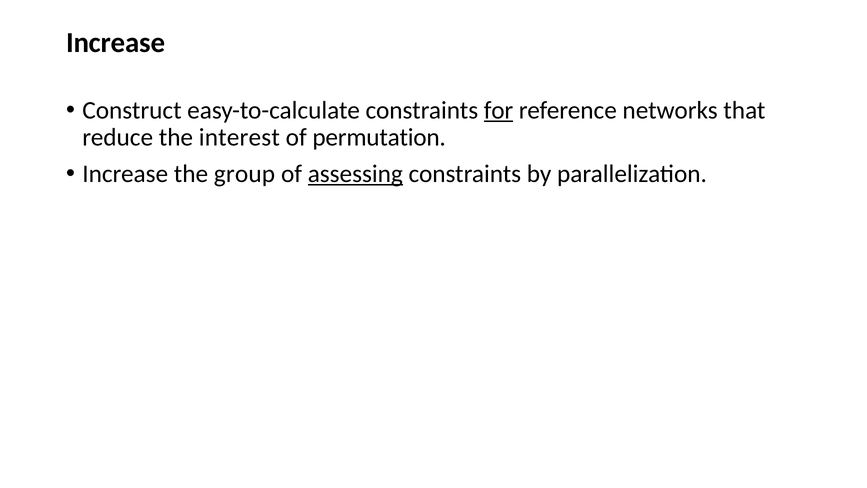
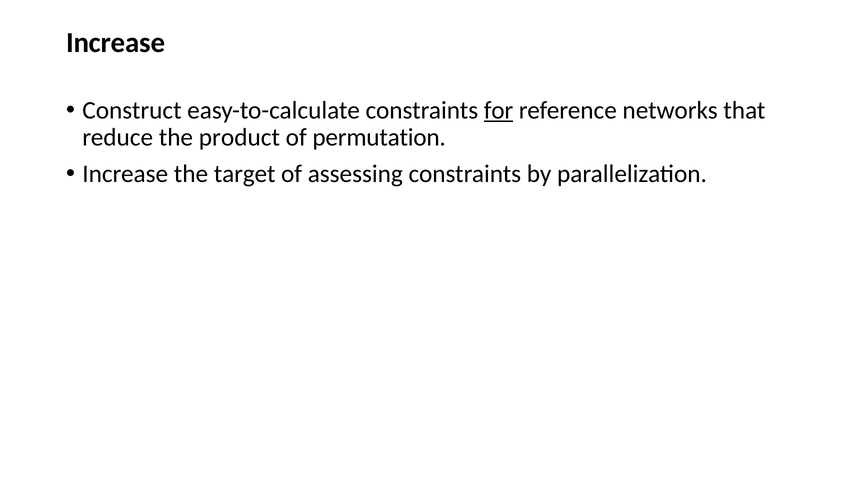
interest: interest -> product
group: group -> target
assessing underline: present -> none
